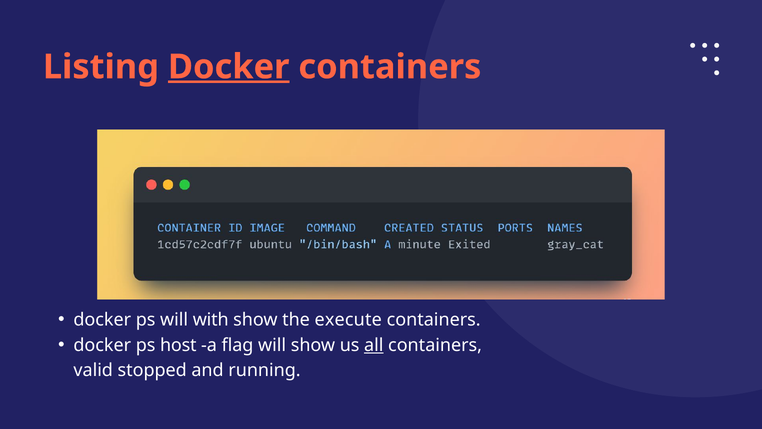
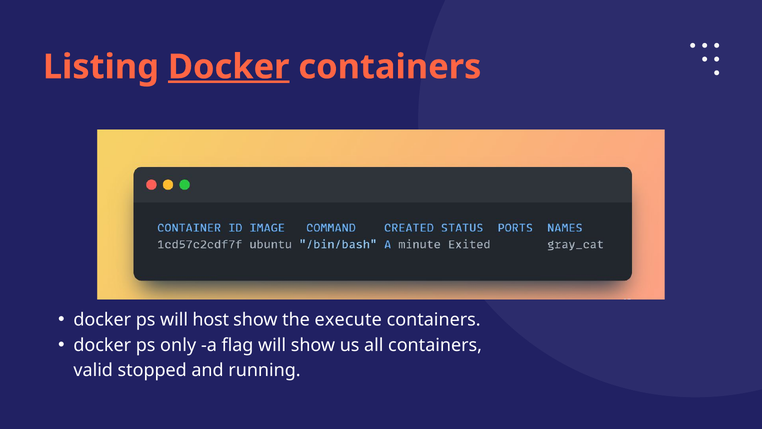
with: with -> host
host: host -> only
all underline: present -> none
